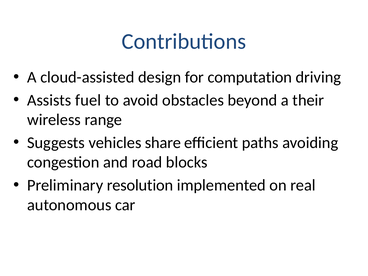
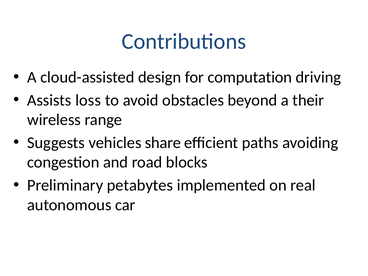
fuel: fuel -> loss
resolution: resolution -> petabytes
